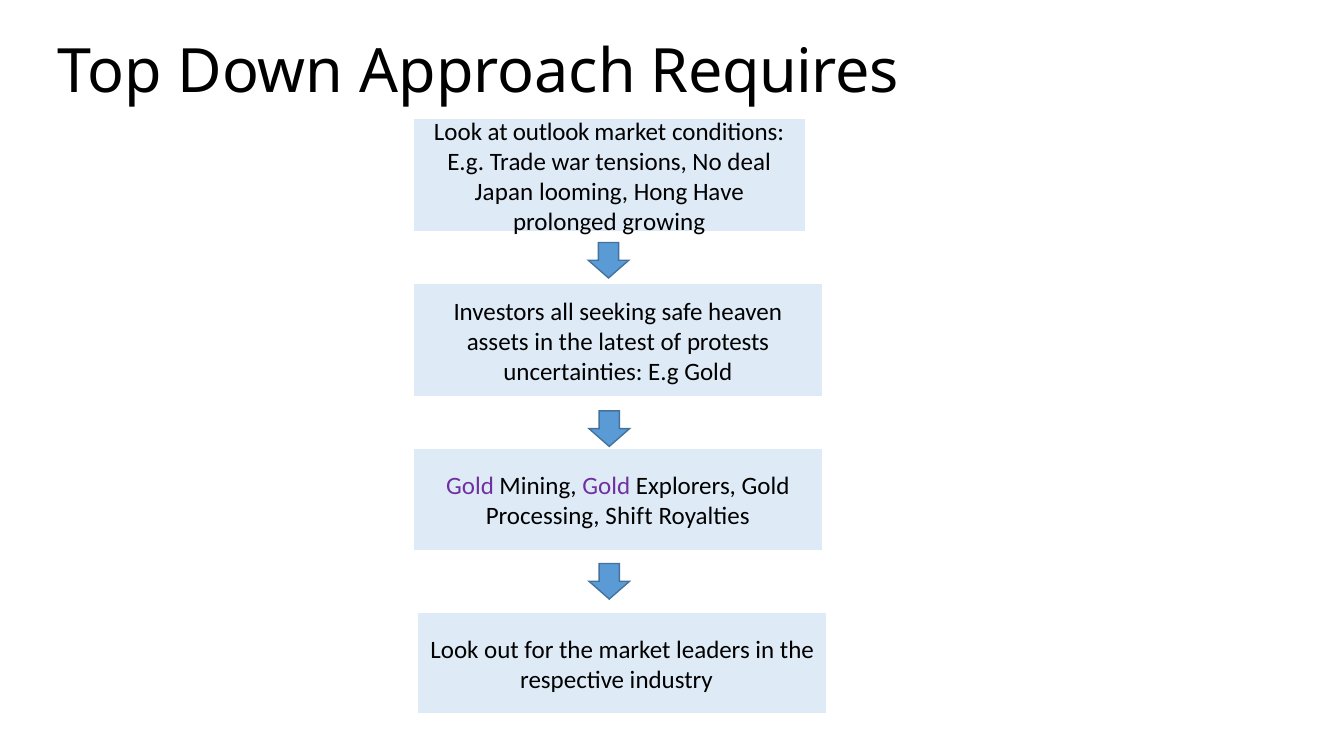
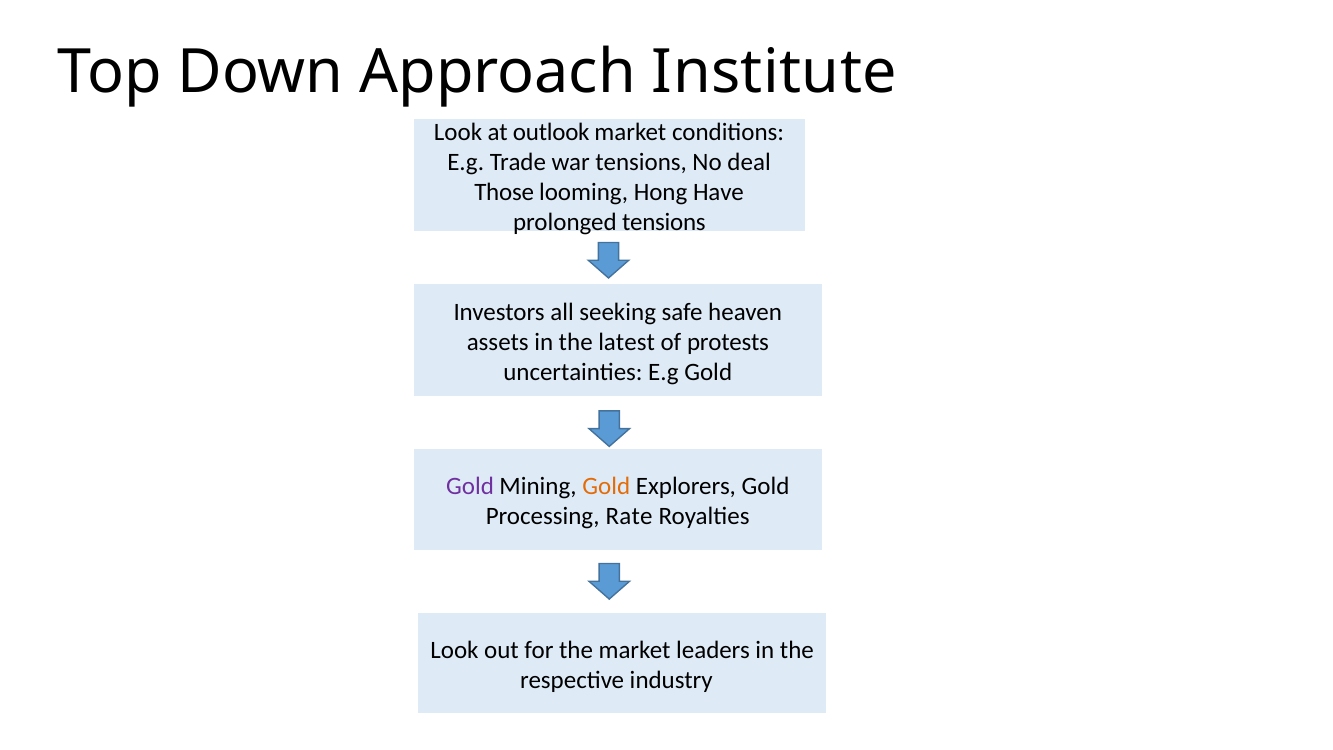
Requires: Requires -> Institute
Japan: Japan -> Those
prolonged growing: growing -> tensions
Gold at (606, 486) colour: purple -> orange
Shift: Shift -> Rate
